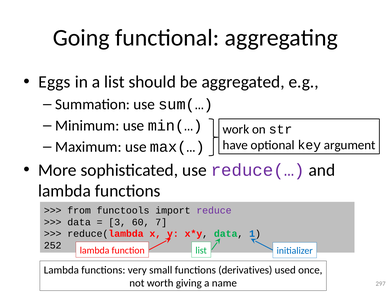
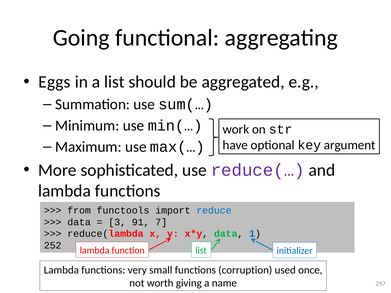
reduce colour: purple -> blue
60: 60 -> 91
derivatives: derivatives -> corruption
